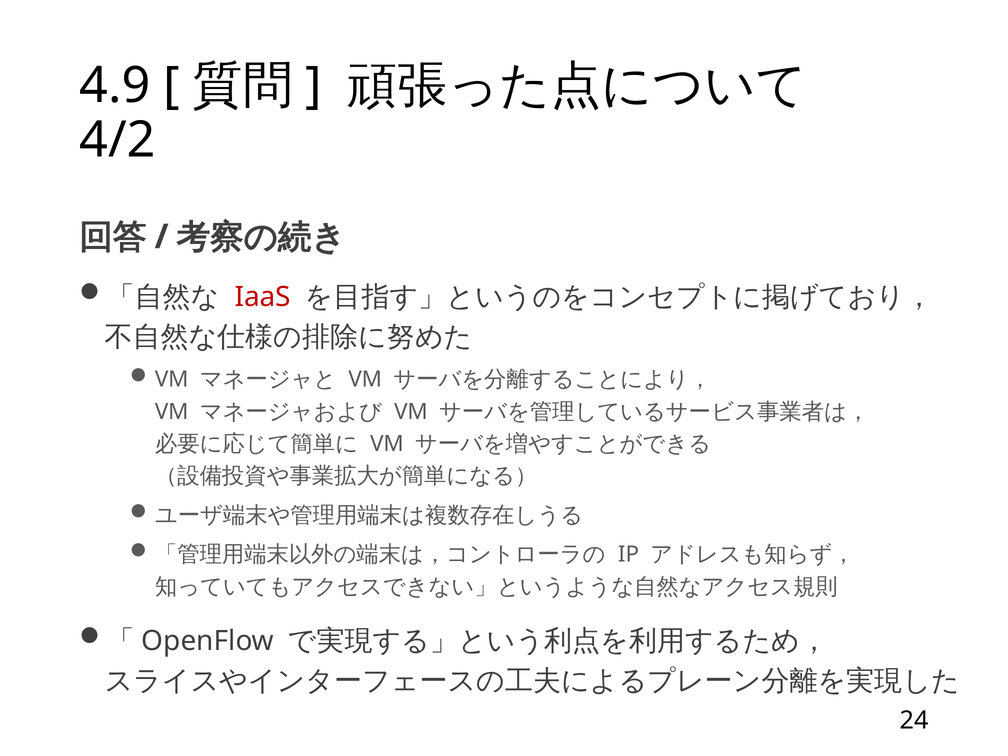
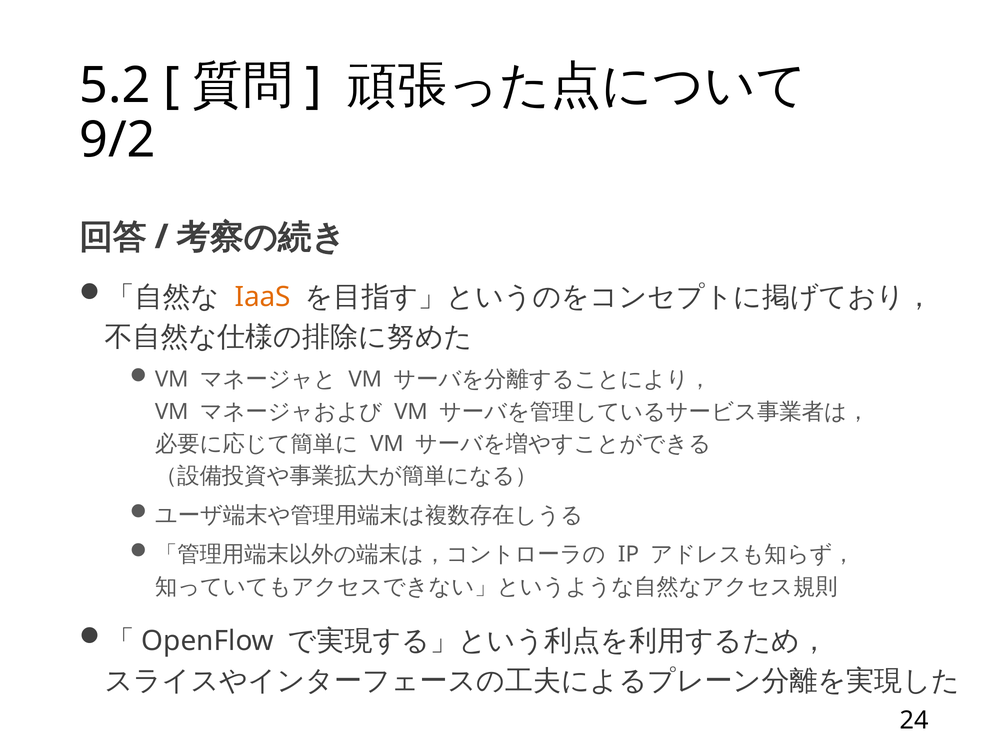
4.9: 4.9 -> 5.2
4/2: 4/2 -> 9/2
IaaS colour: red -> orange
